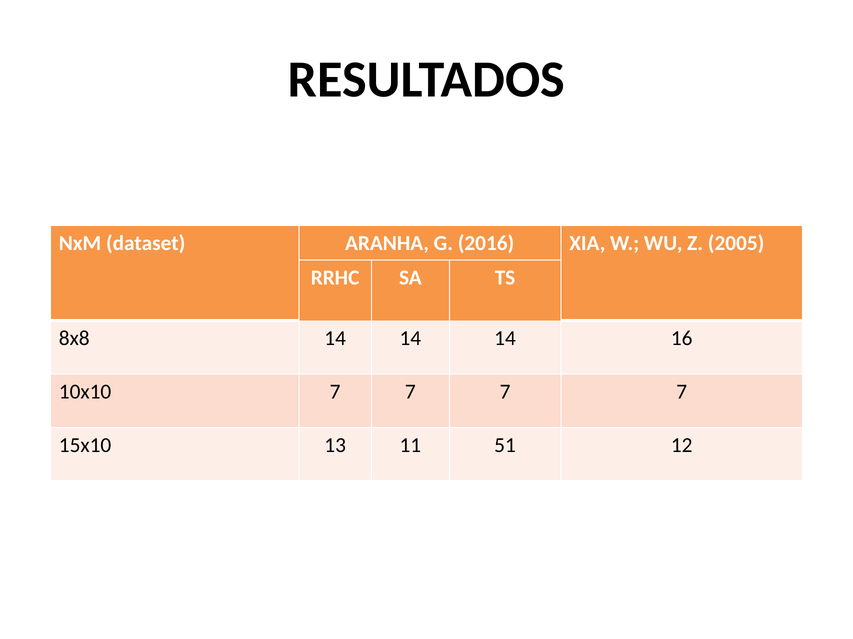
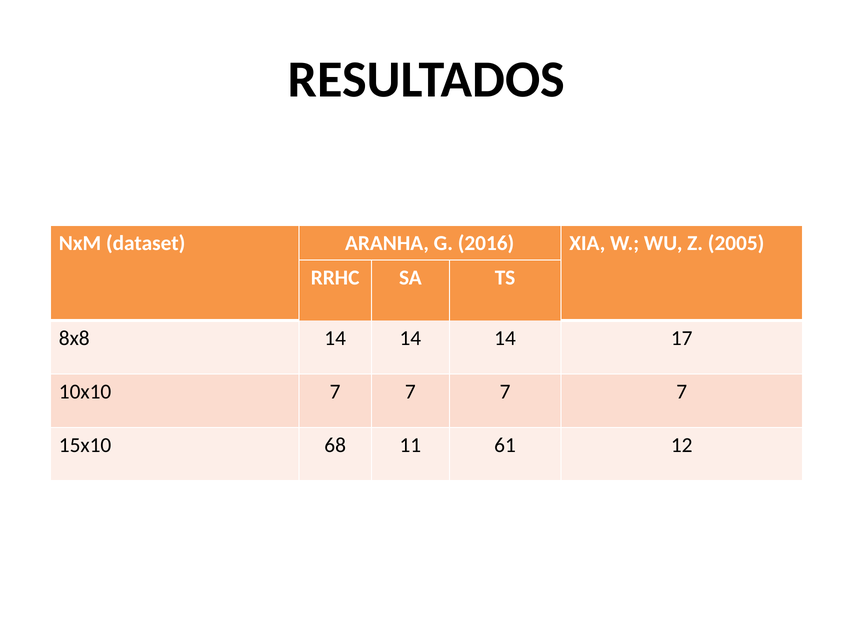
16: 16 -> 17
13: 13 -> 68
51: 51 -> 61
